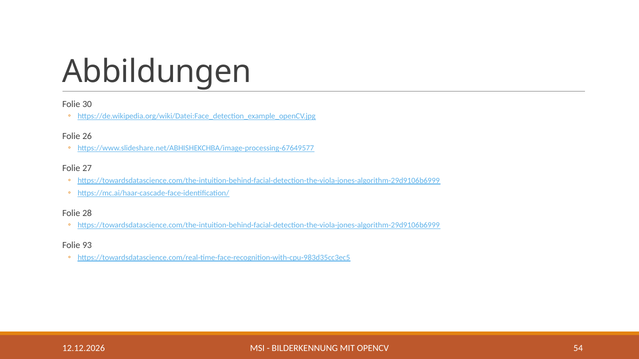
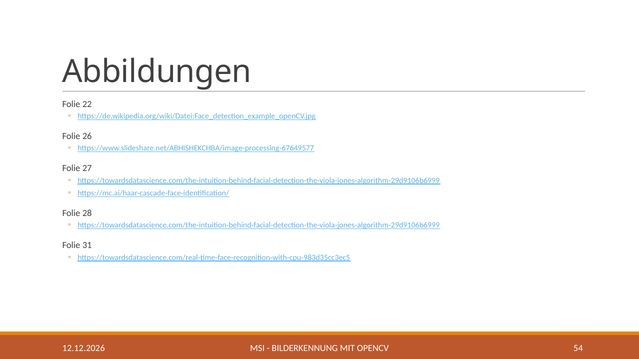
30: 30 -> 22
93: 93 -> 31
